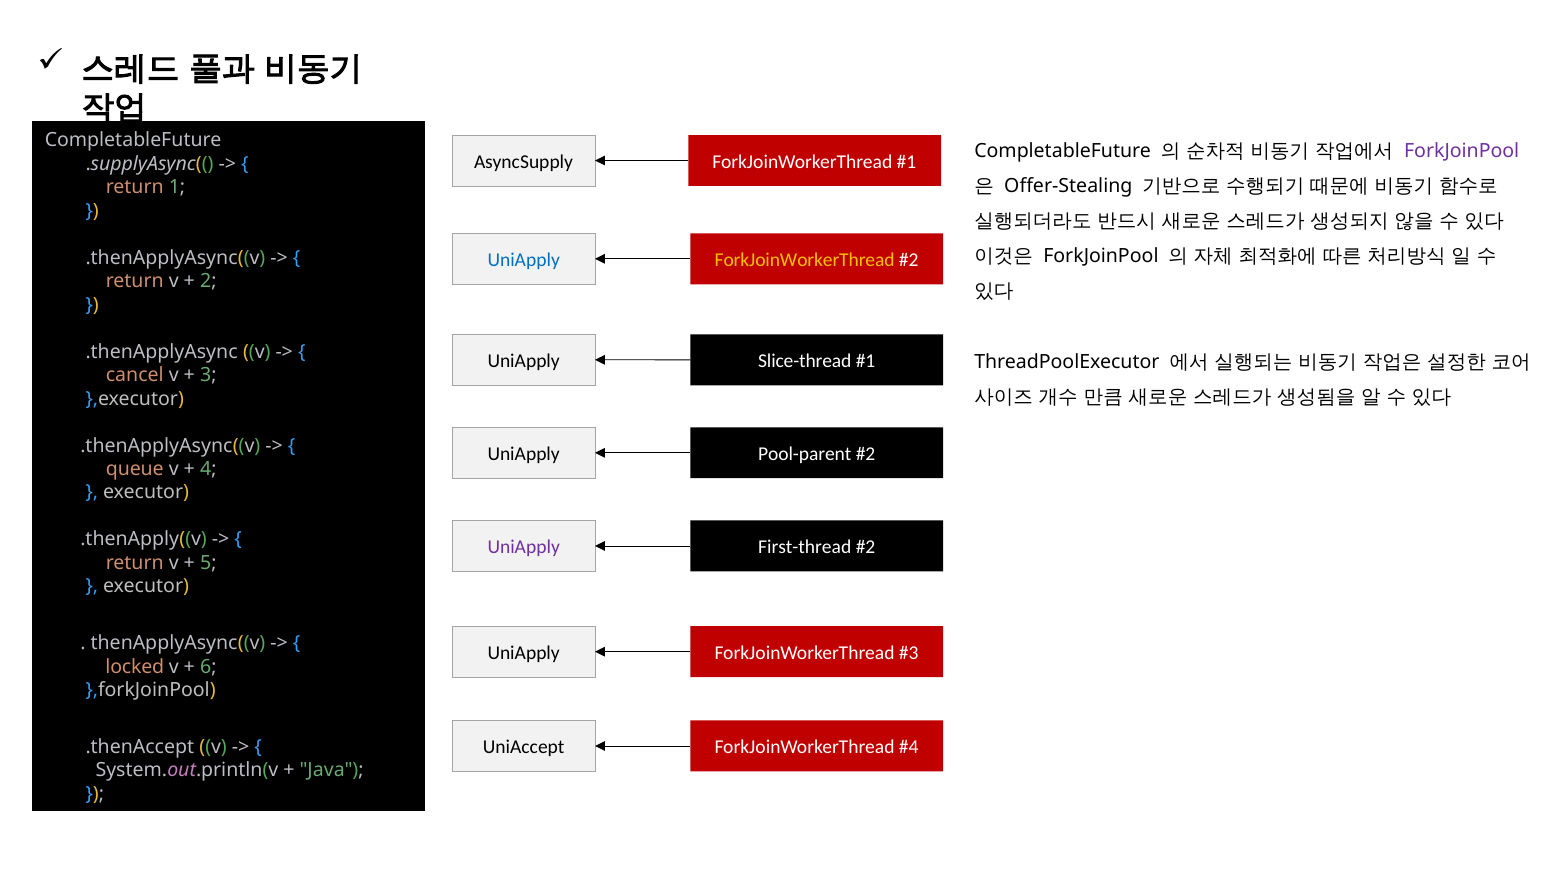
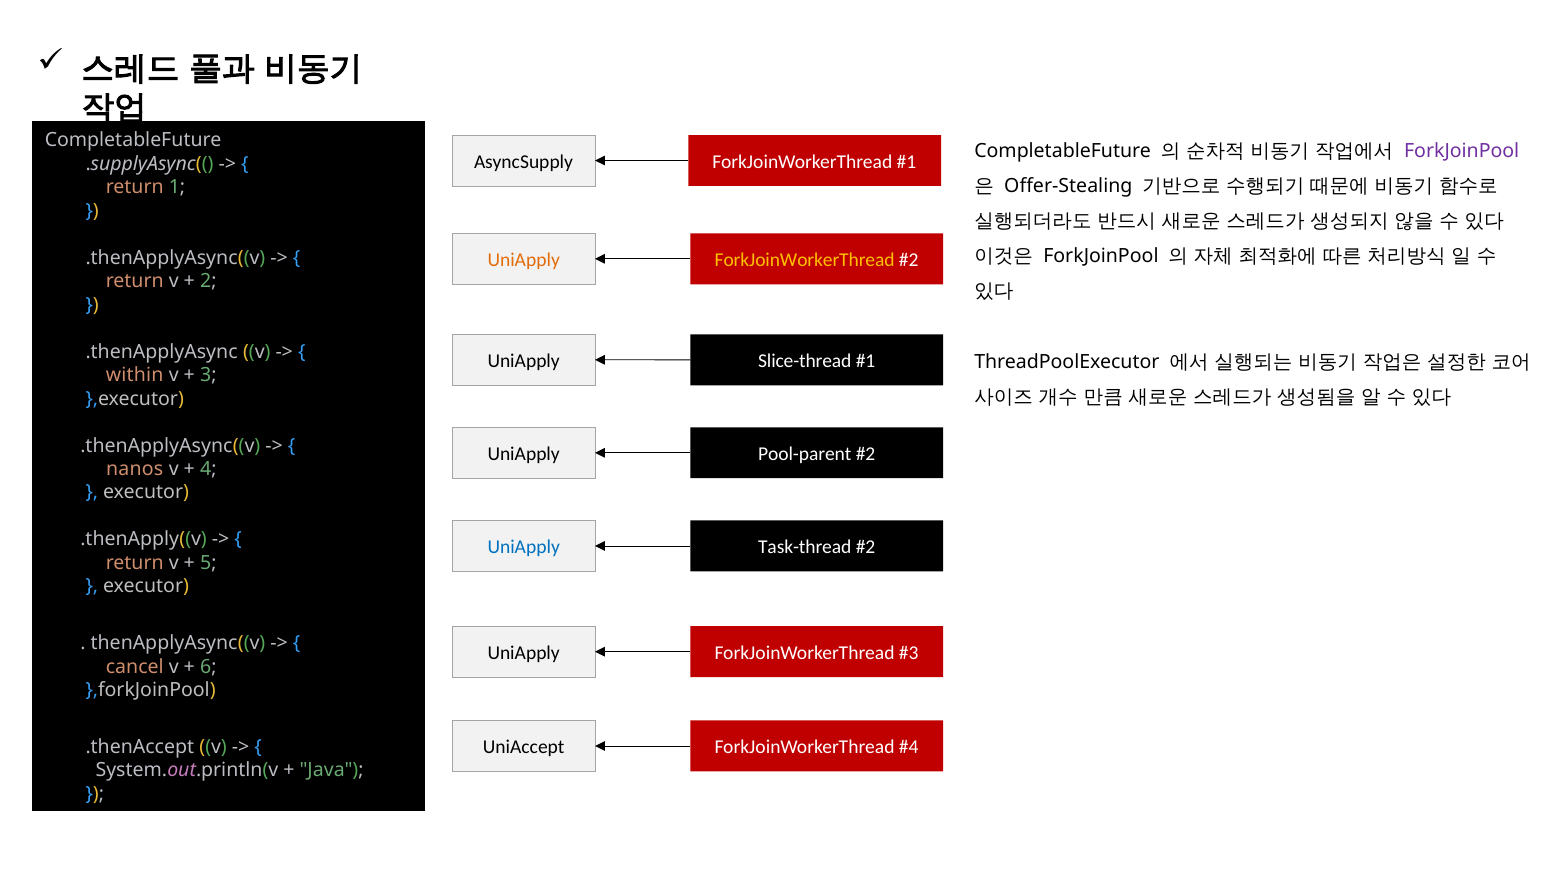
UniApply at (524, 260) colour: blue -> orange
cancel: cancel -> within
queue: queue -> nanos
UniApply at (524, 548) colour: purple -> blue
First-thread: First-thread -> Task-thread
locked: locked -> cancel
